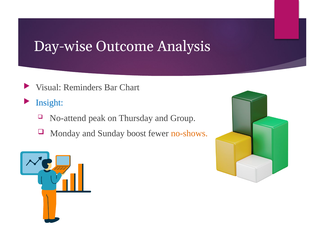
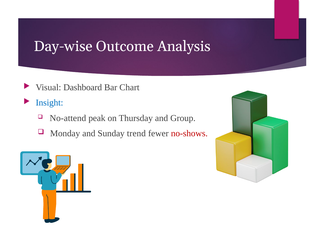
Reminders: Reminders -> Dashboard
boost: boost -> trend
no-shows colour: orange -> red
